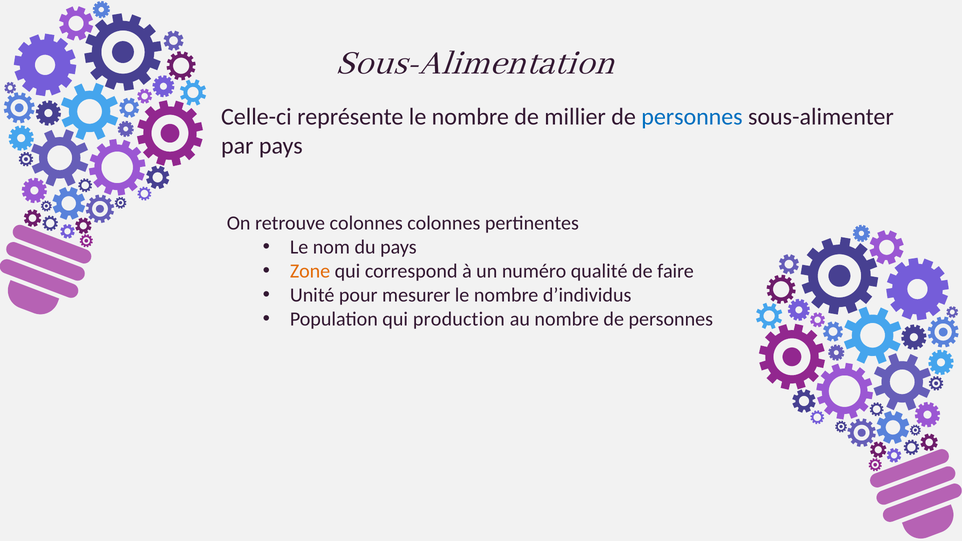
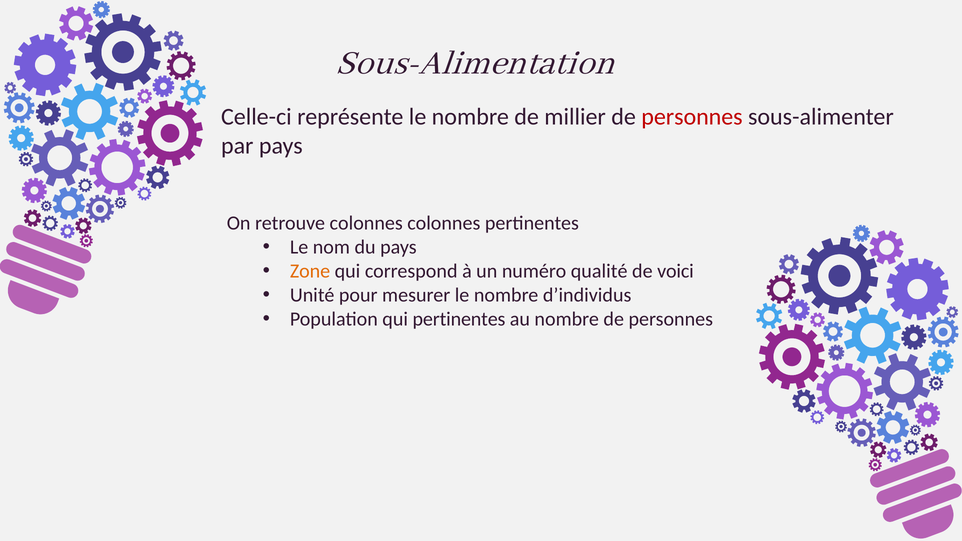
personnes at (692, 117) colour: blue -> red
faire: faire -> voici
qui production: production -> pertinentes
